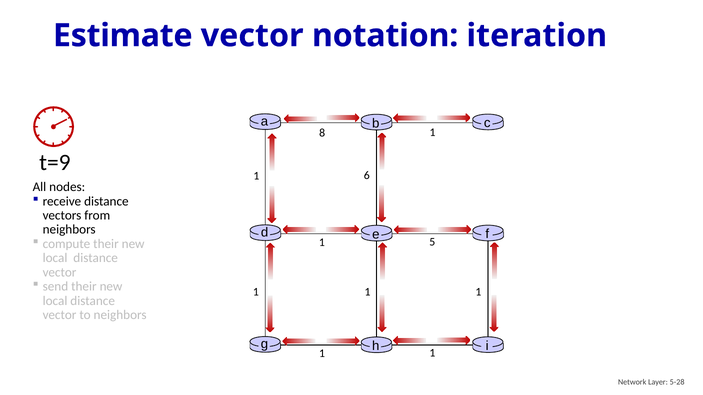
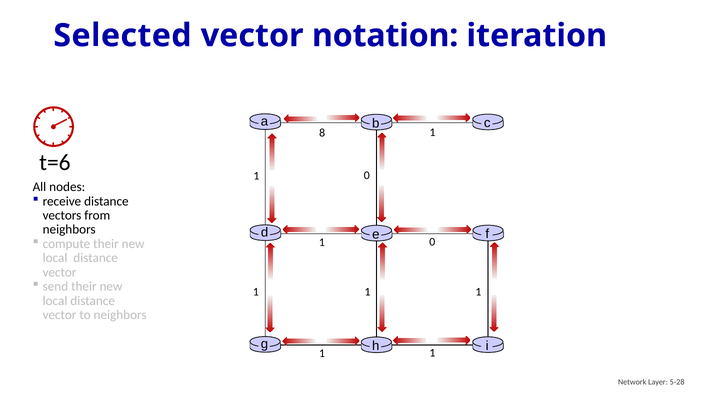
Estimate: Estimate -> Selected
t=9: t=9 -> t=6
6 at (367, 175): 6 -> 0
5 at (432, 242): 5 -> 0
